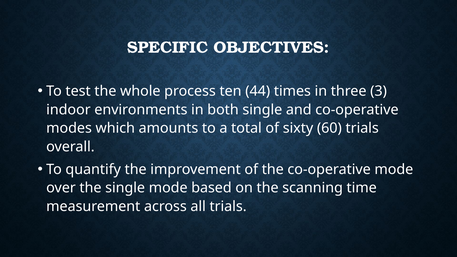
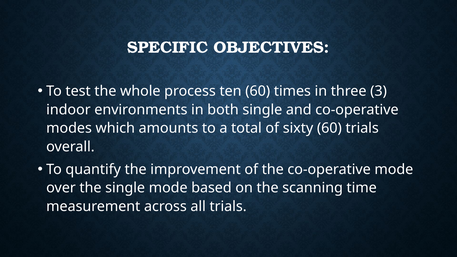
ten 44: 44 -> 60
